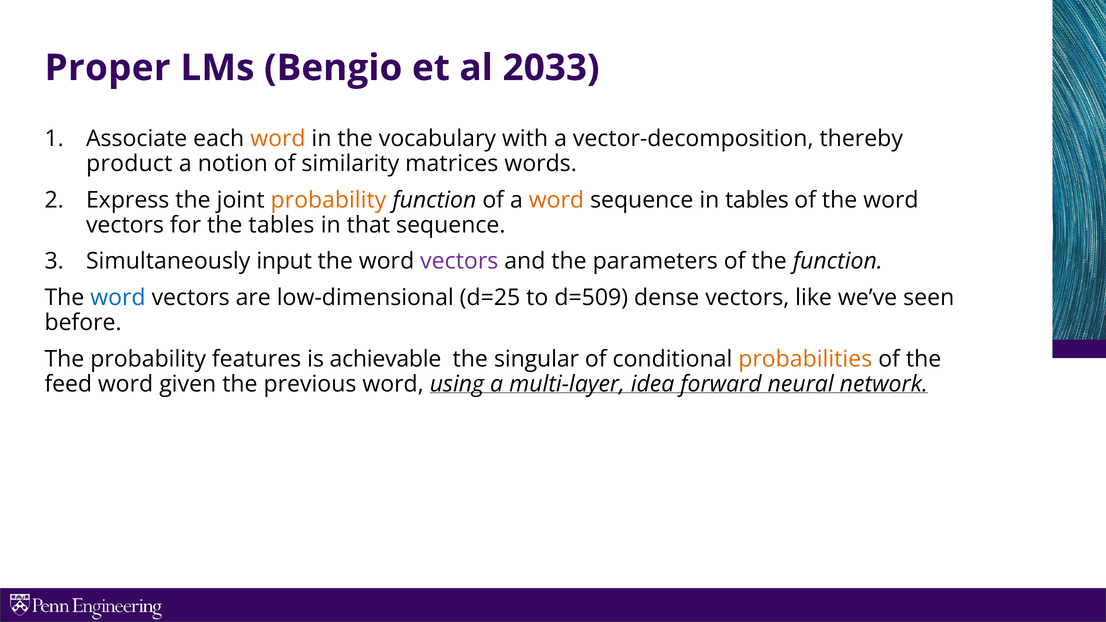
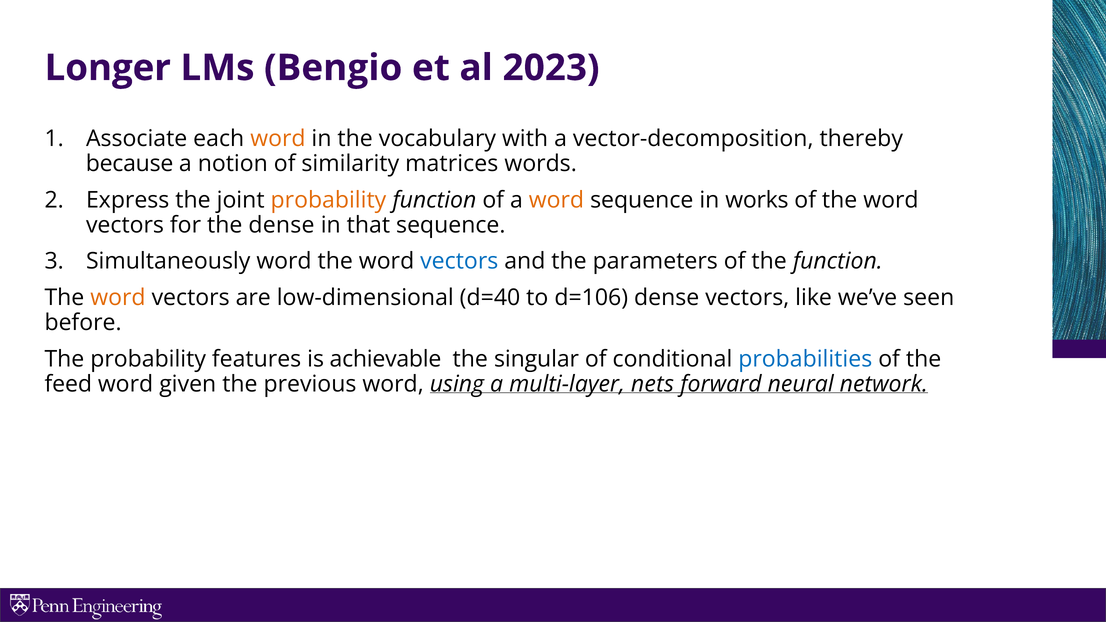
Proper: Proper -> Longer
2033: 2033 -> 2023
product: product -> because
in tables: tables -> works
the tables: tables -> dense
Simultaneously input: input -> word
vectors at (459, 261) colour: purple -> blue
word at (118, 298) colour: blue -> orange
d=25: d=25 -> d=40
d=509: d=509 -> d=106
probabilities colour: orange -> blue
idea: idea -> nets
